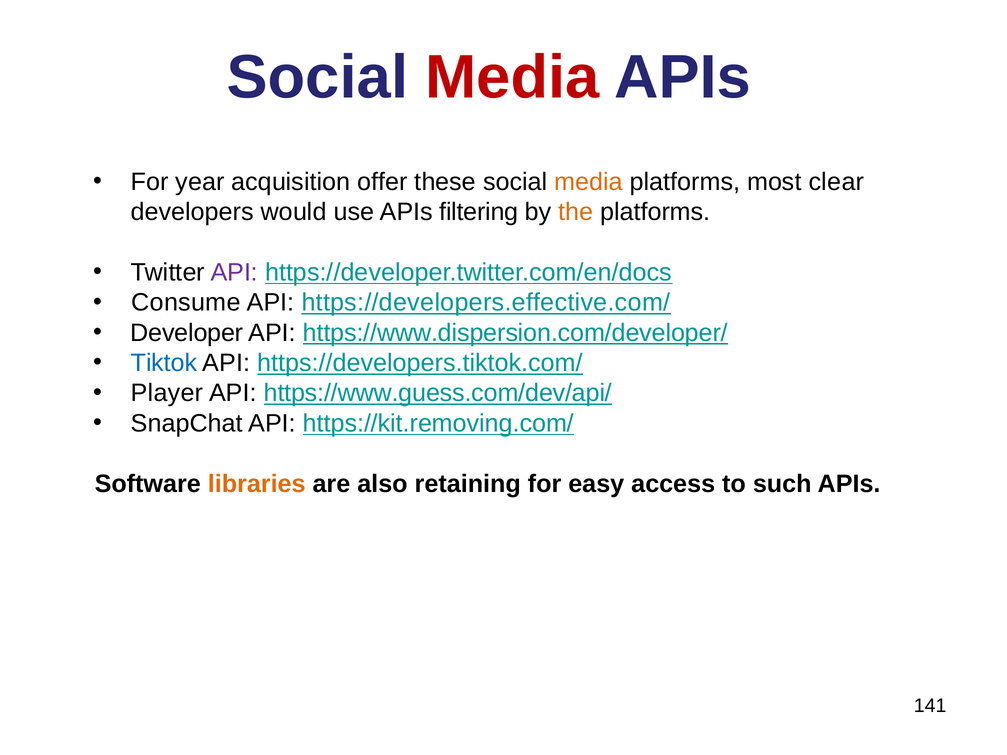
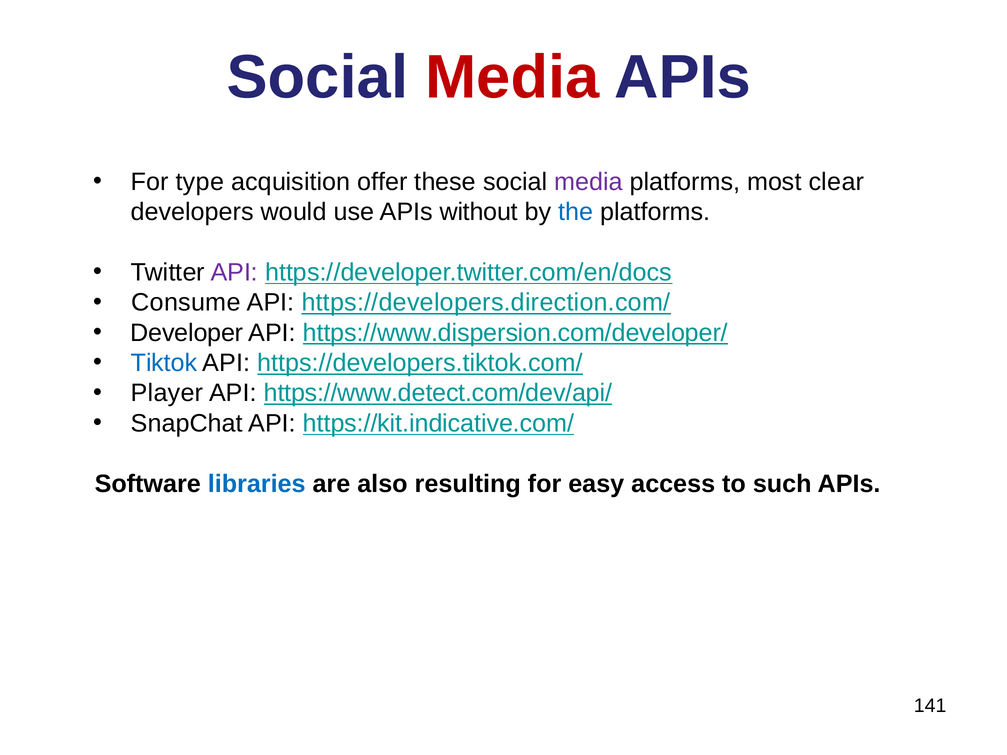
year: year -> type
media at (589, 182) colour: orange -> purple
filtering: filtering -> without
the colour: orange -> blue
https://developers.effective.com/: https://developers.effective.com/ -> https://developers.direction.com/
https://www.guess.com/dev/api/: https://www.guess.com/dev/api/ -> https://www.detect.com/dev/api/
https://kit.removing.com/: https://kit.removing.com/ -> https://kit.indicative.com/
libraries colour: orange -> blue
retaining: retaining -> resulting
